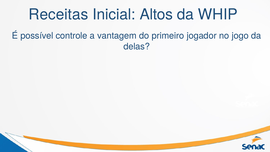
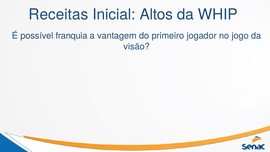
controle: controle -> franquia
delas: delas -> visão
